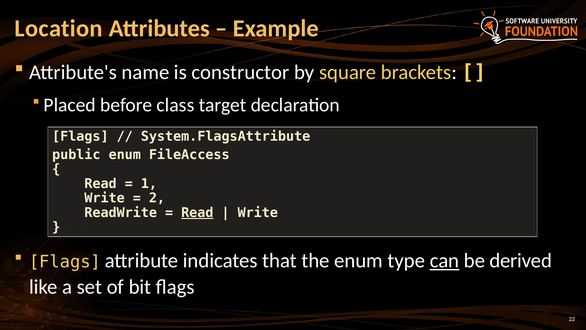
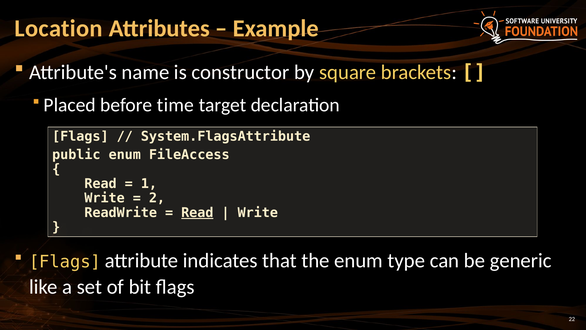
class: class -> time
can underline: present -> none
derived: derived -> generic
